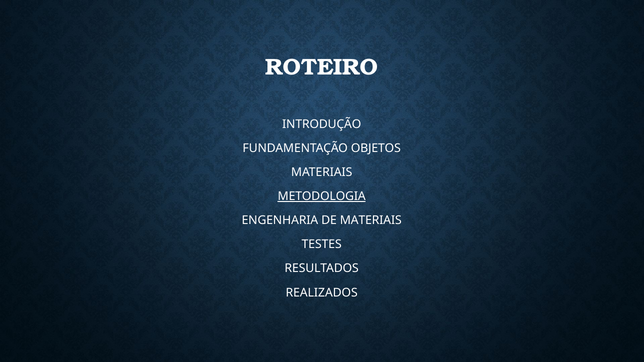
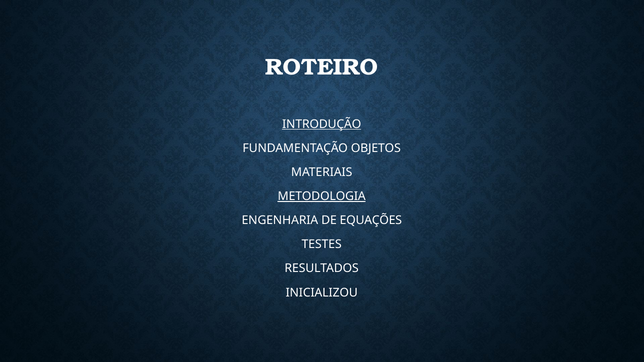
INTRODUÇÃO underline: none -> present
DE MATERIAIS: MATERIAIS -> EQUAÇÕES
REALIZADOS: REALIZADOS -> INICIALIZOU
